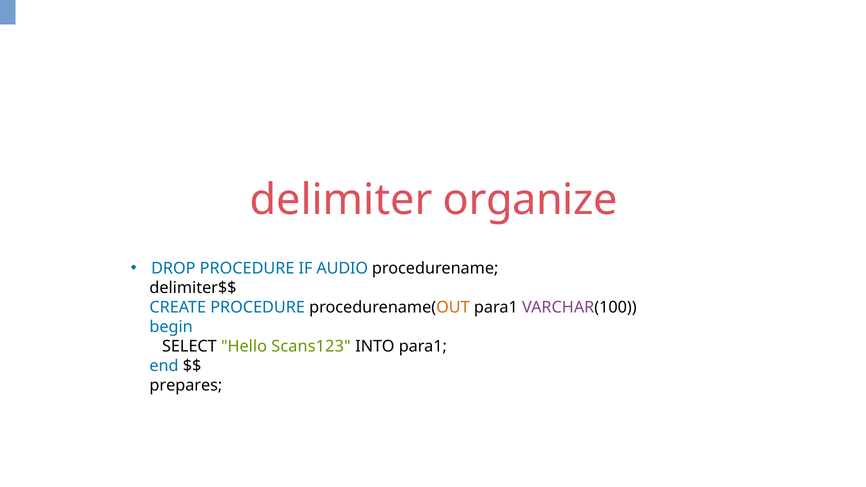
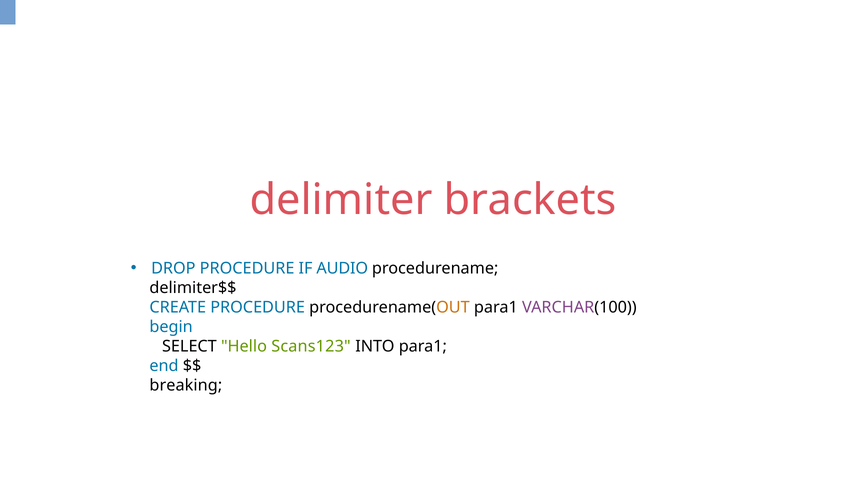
organize: organize -> brackets
prepares: prepares -> breaking
